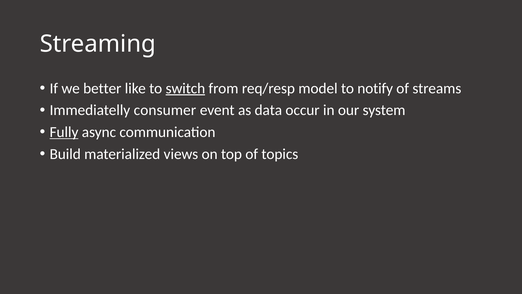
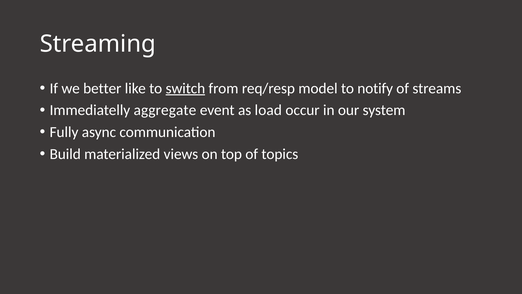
consumer: consumer -> aggregate
data: data -> load
Fully underline: present -> none
